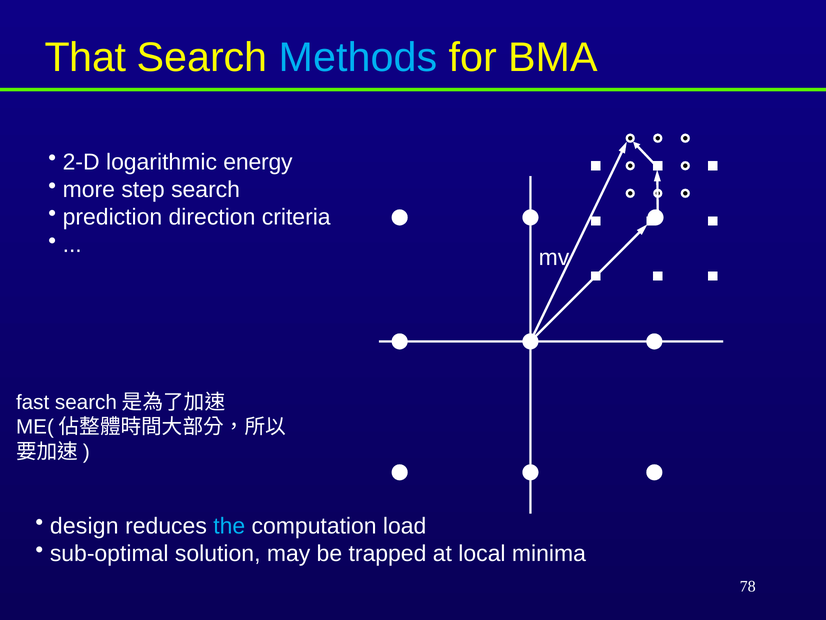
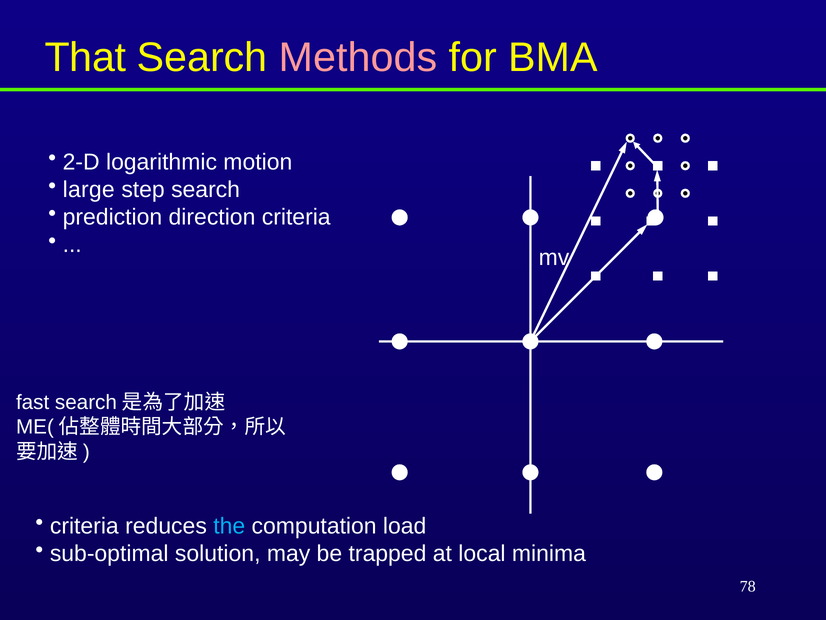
Methods colour: light blue -> pink
energy: energy -> motion
more: more -> large
design at (84, 526): design -> criteria
